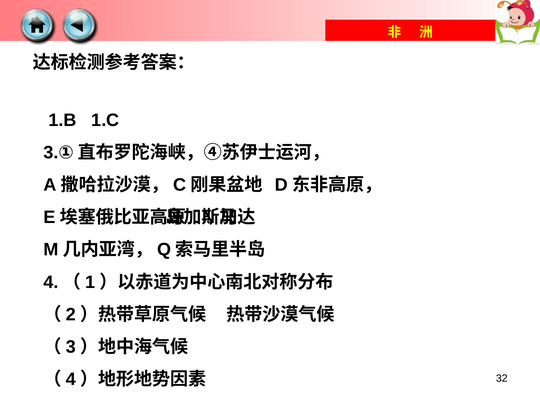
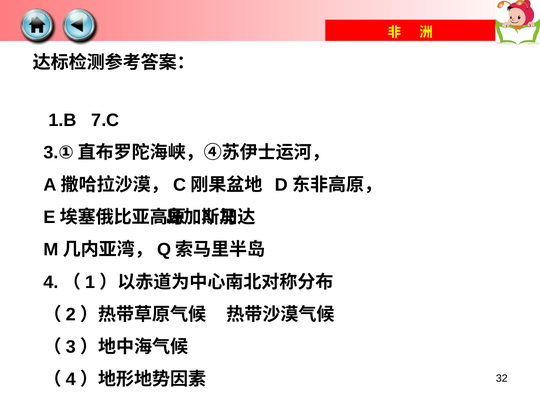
1.C: 1.C -> 7.C
